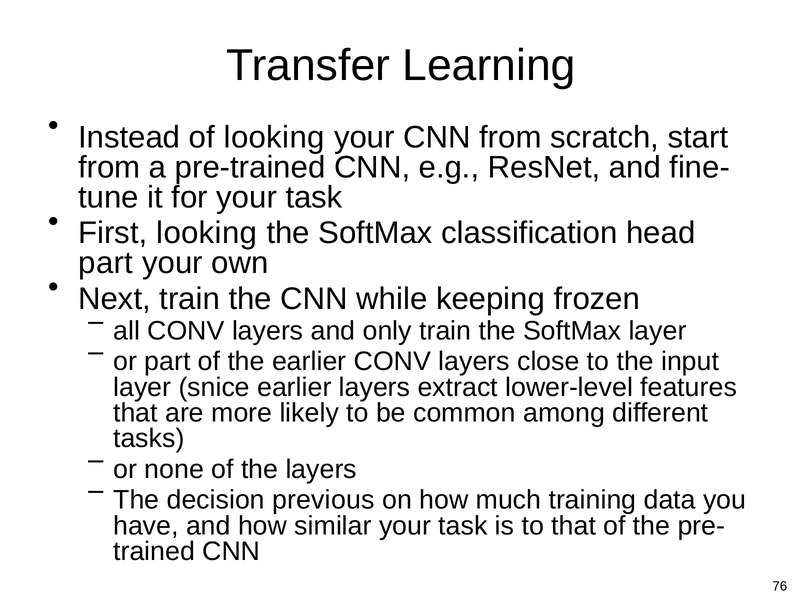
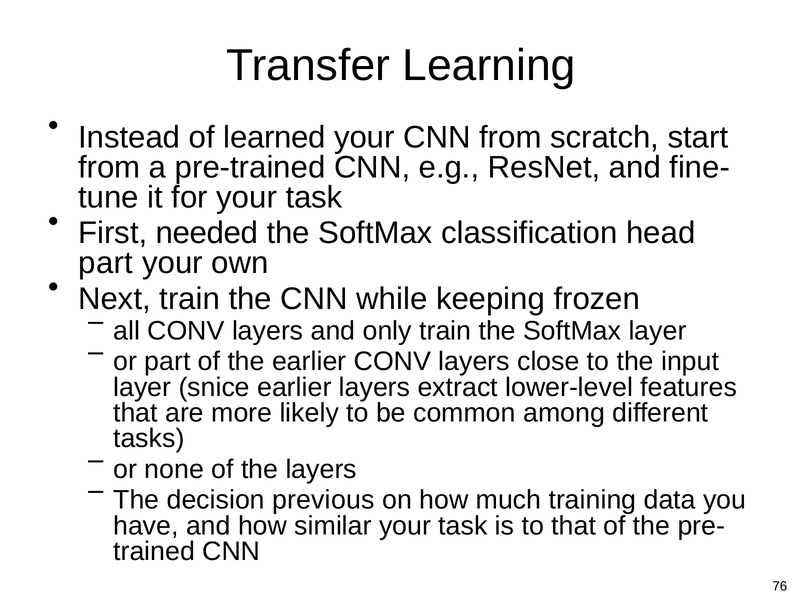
of looking: looking -> learned
First looking: looking -> needed
